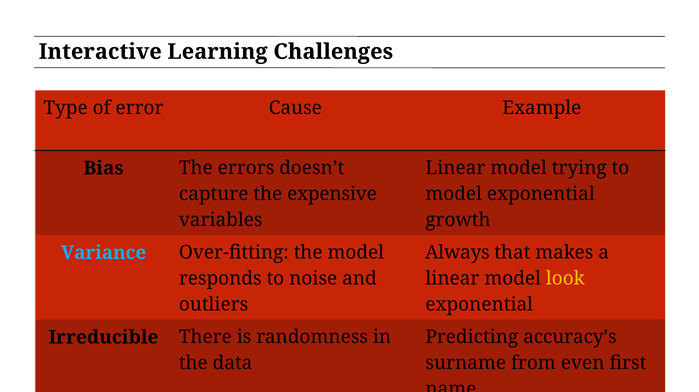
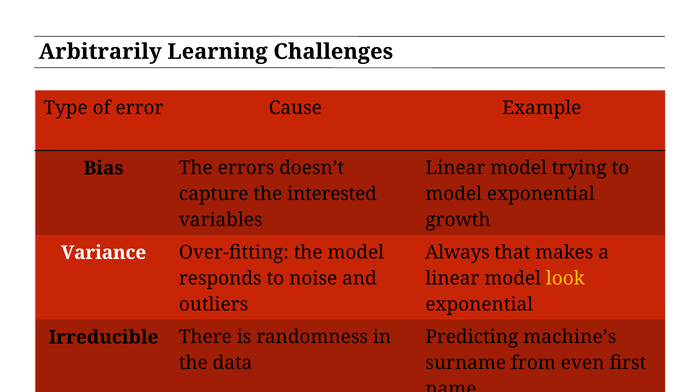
Interactive: Interactive -> Arbitrarily
expensive: expensive -> interested
Variance colour: light blue -> white
accuracy’s: accuracy’s -> machine’s
